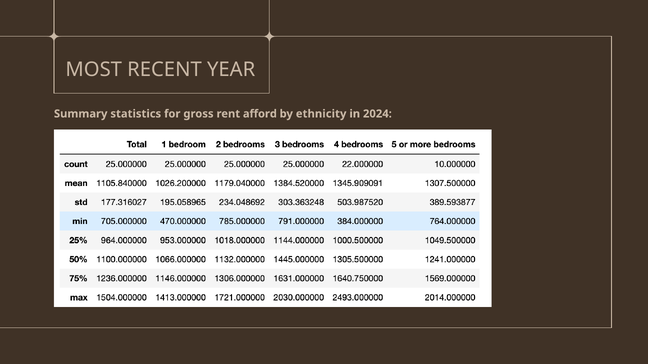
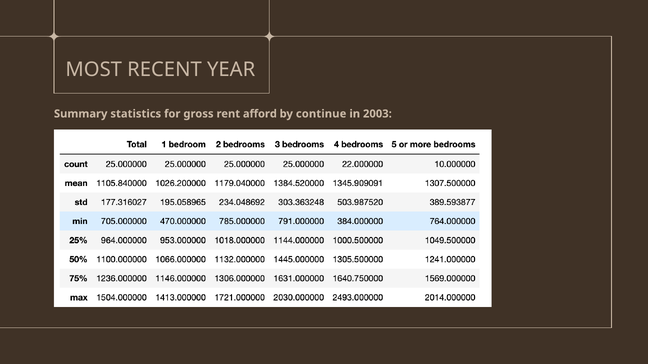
ethnicity: ethnicity -> continue
2024: 2024 -> 2003
